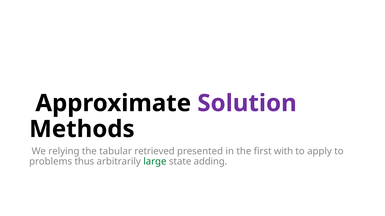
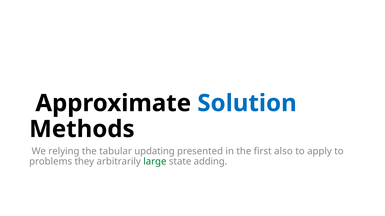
Solution colour: purple -> blue
retrieved: retrieved -> updating
with: with -> also
thus: thus -> they
